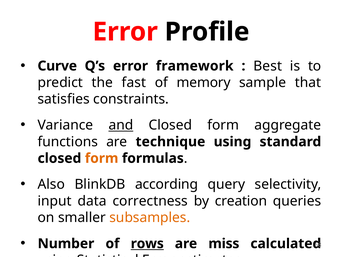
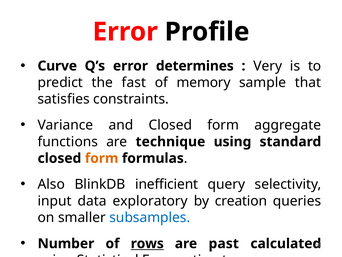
framework: framework -> determines
Best: Best -> Very
and underline: present -> none
according: according -> inefficient
correctness: correctness -> exploratory
subsamples colour: orange -> blue
miss: miss -> past
